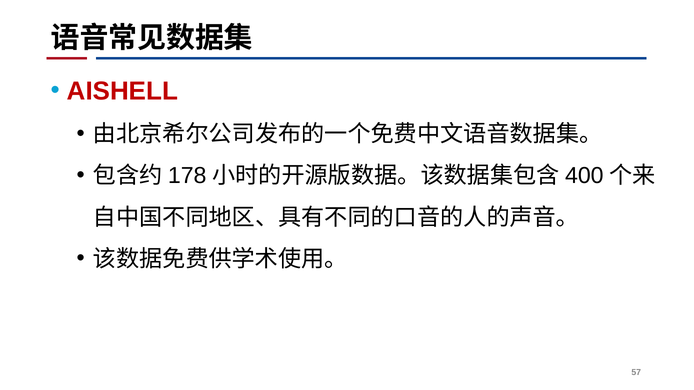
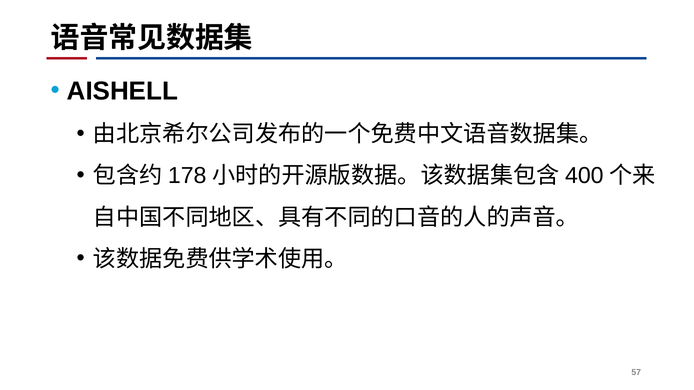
AISHELL colour: red -> black
